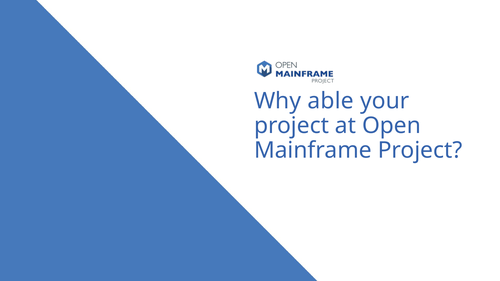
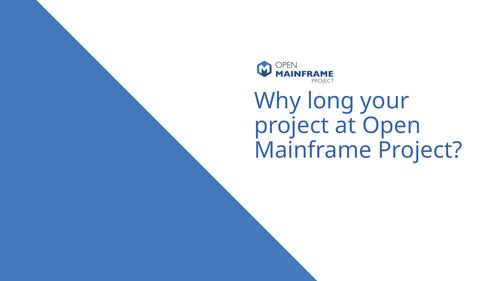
able: able -> long
